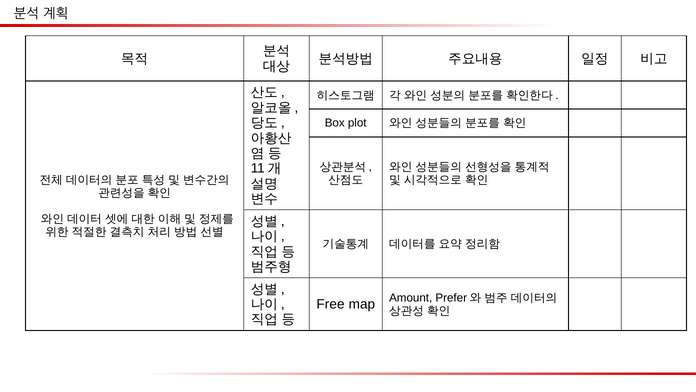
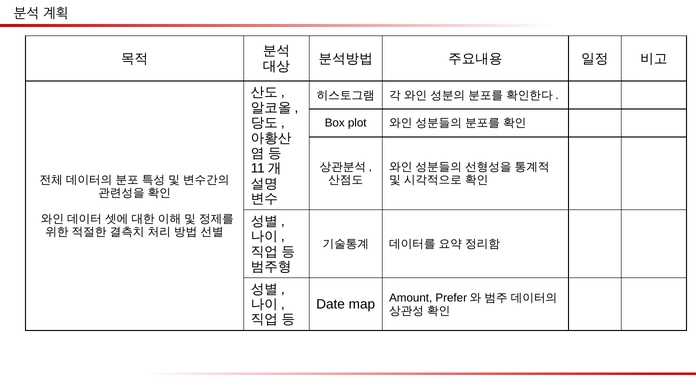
Free: Free -> Date
